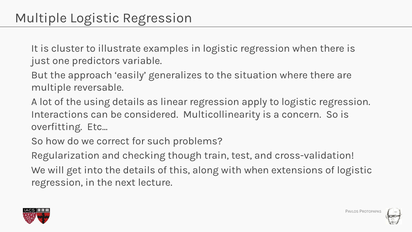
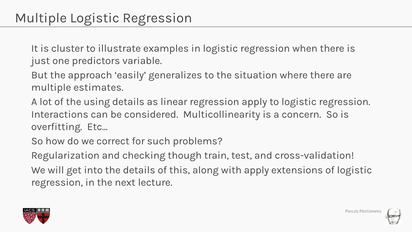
reversable: reversable -> estimates
with when: when -> apply
